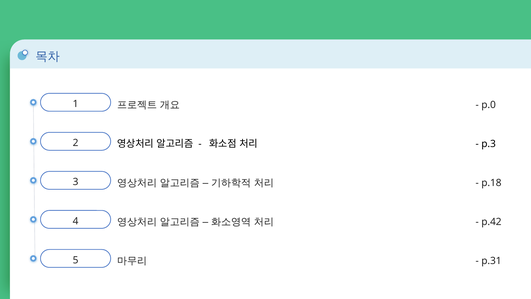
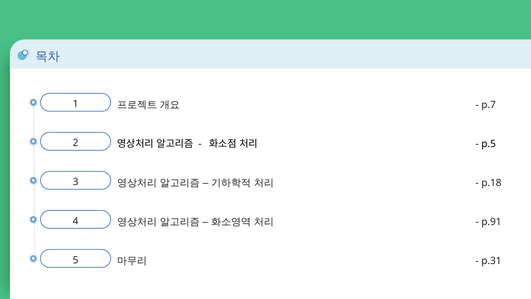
p.0: p.0 -> p.7
p.3: p.3 -> p.5
p.42: p.42 -> p.91
